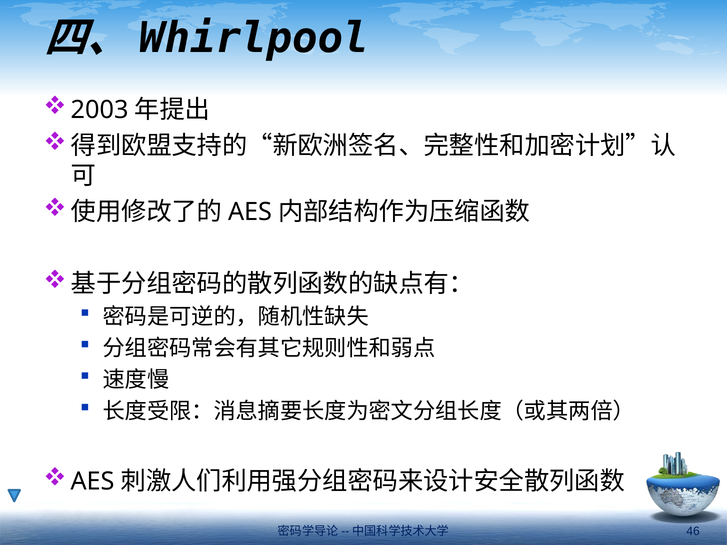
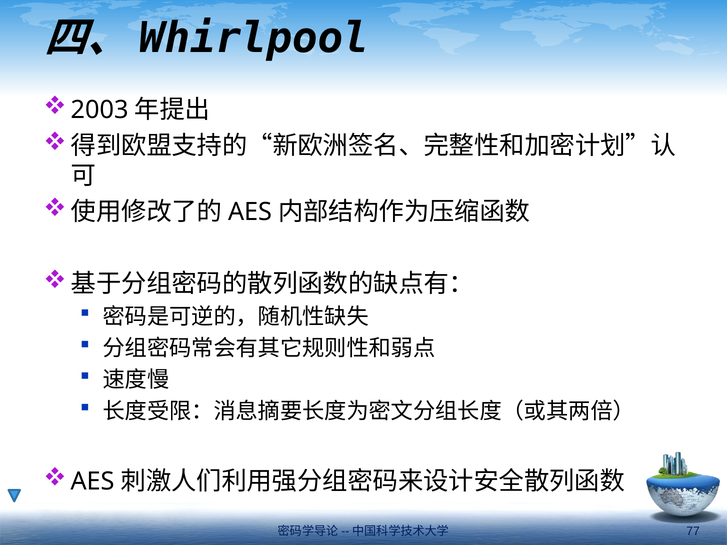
46: 46 -> 77
